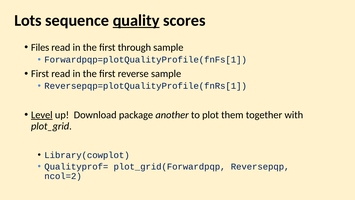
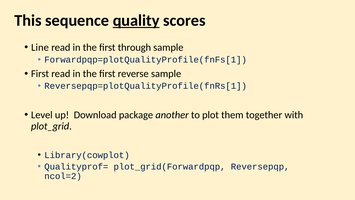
Lots: Lots -> This
Files: Files -> Line
Level underline: present -> none
